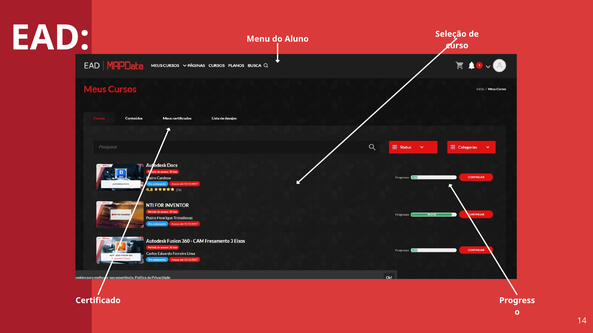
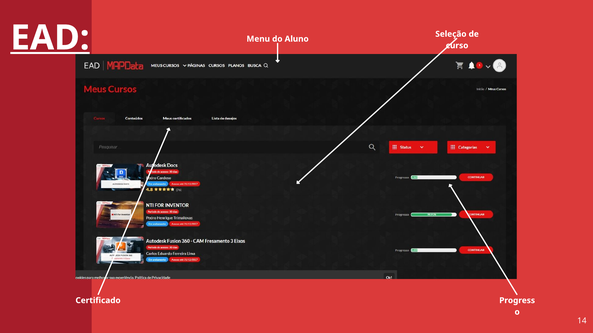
EAD underline: none -> present
